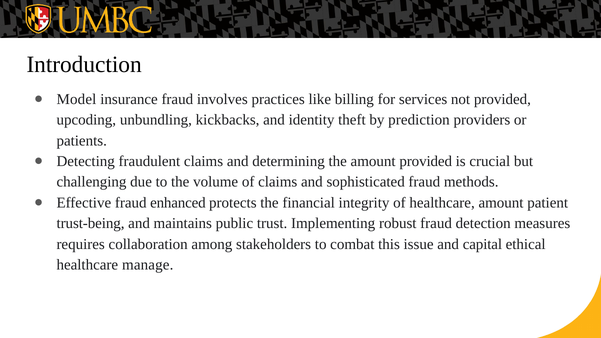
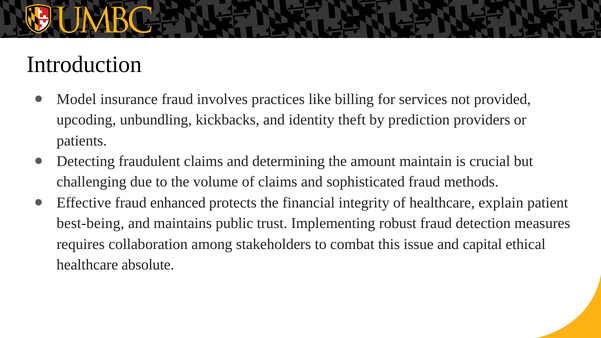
amount provided: provided -> maintain
healthcare amount: amount -> explain
trust-being: trust-being -> best-being
manage: manage -> absolute
